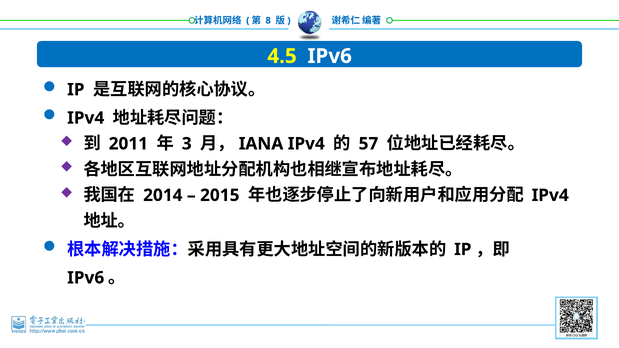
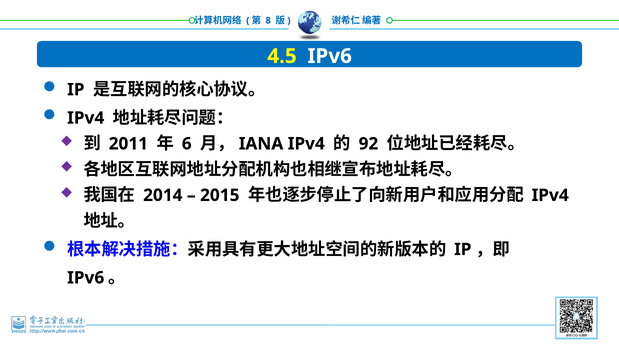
3: 3 -> 6
57: 57 -> 92
